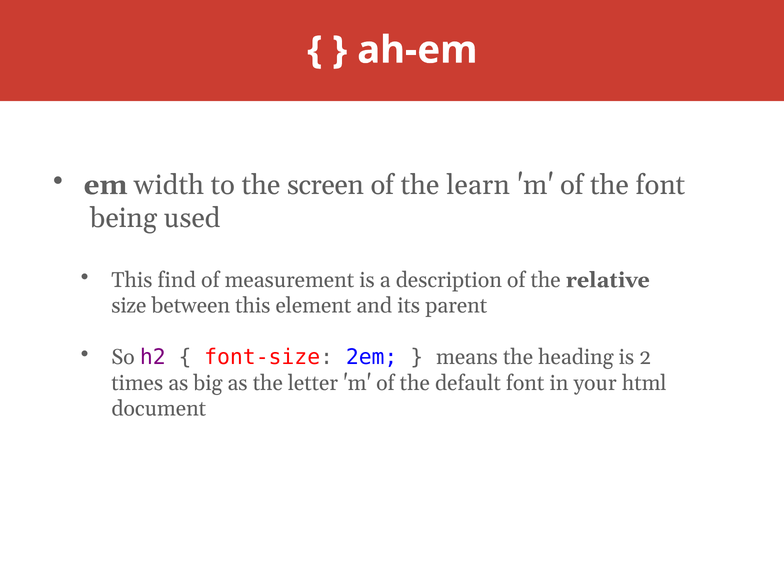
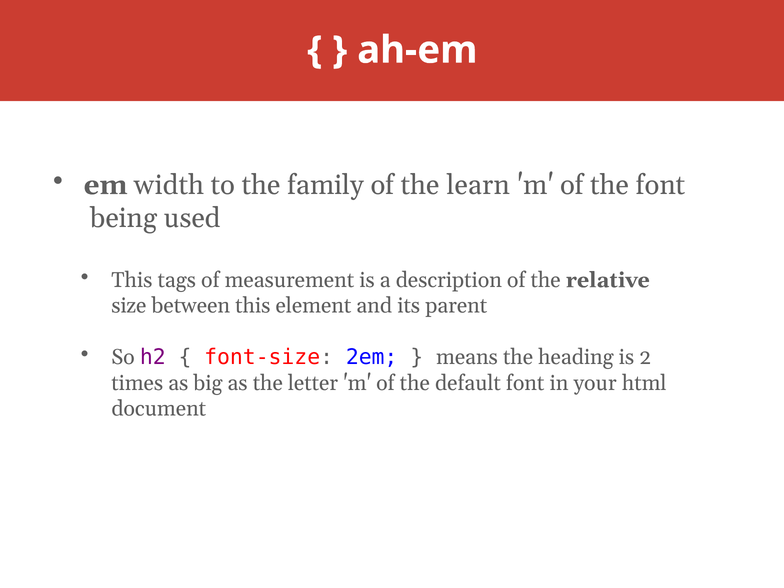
screen: screen -> family
find: find -> tags
